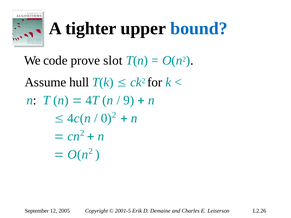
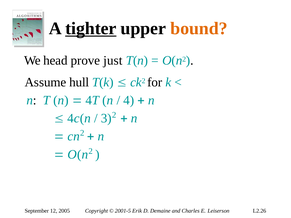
tighter underline: none -> present
bound colour: blue -> orange
code: code -> head
slot: slot -> just
9: 9 -> 4
0: 0 -> 3
